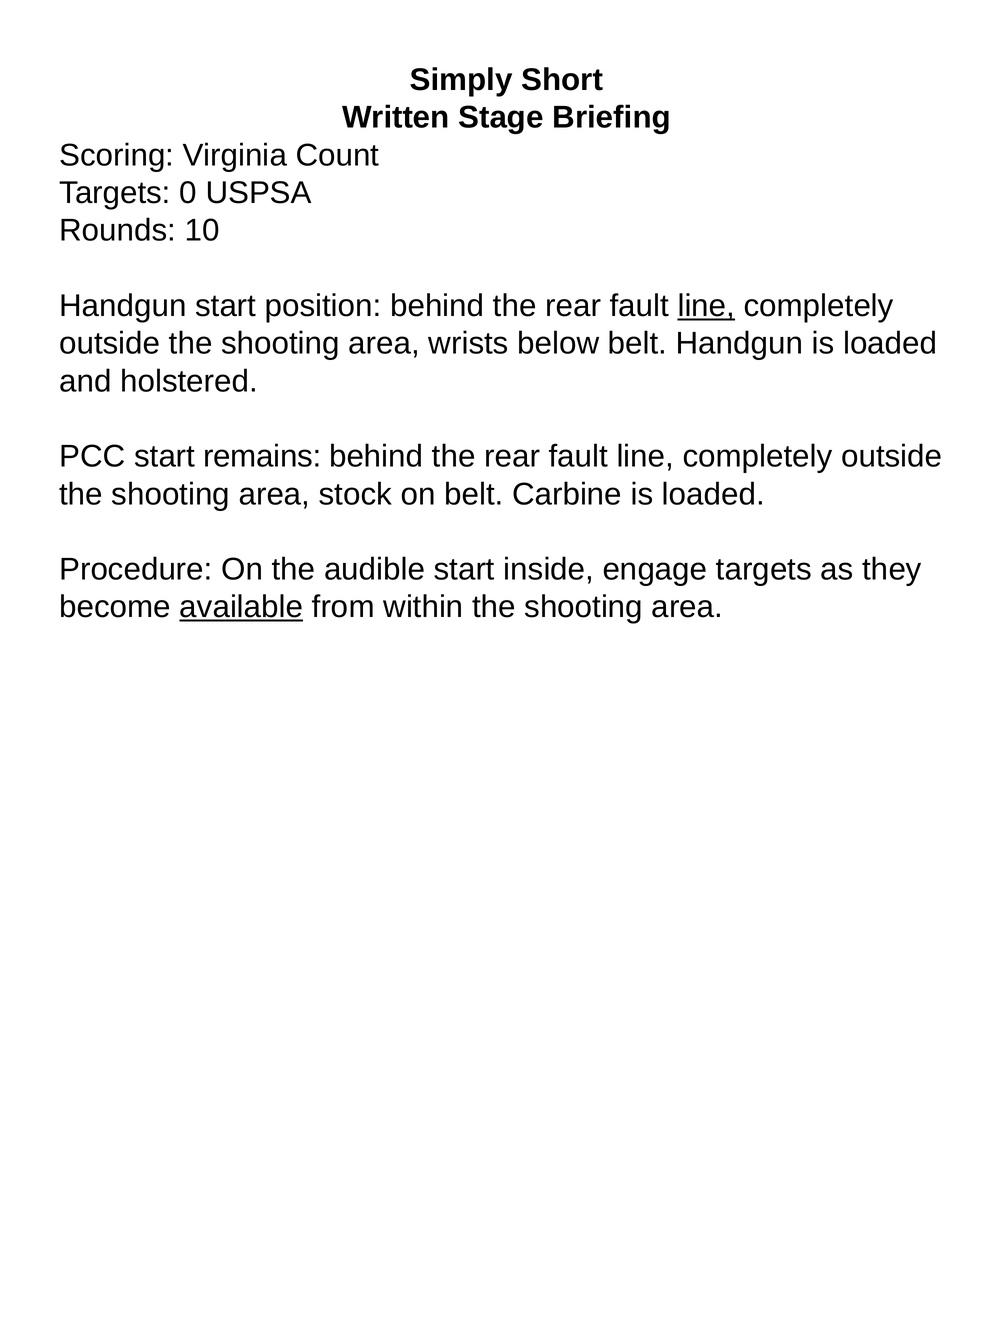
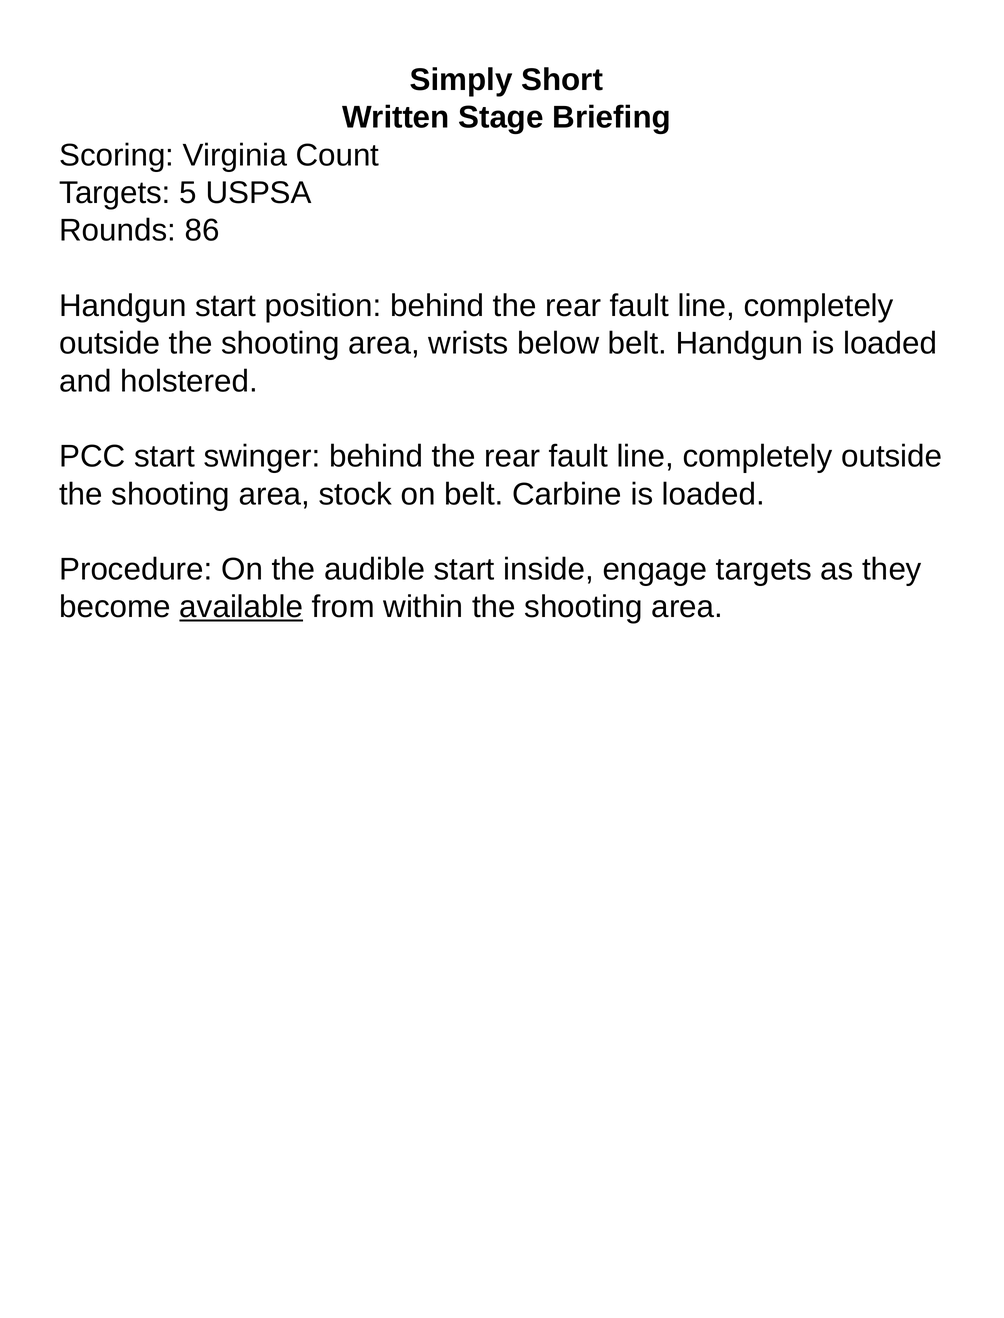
0: 0 -> 5
10: 10 -> 86
line at (706, 306) underline: present -> none
remains: remains -> swinger
